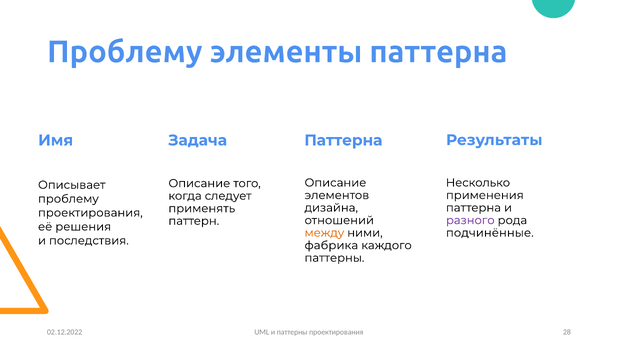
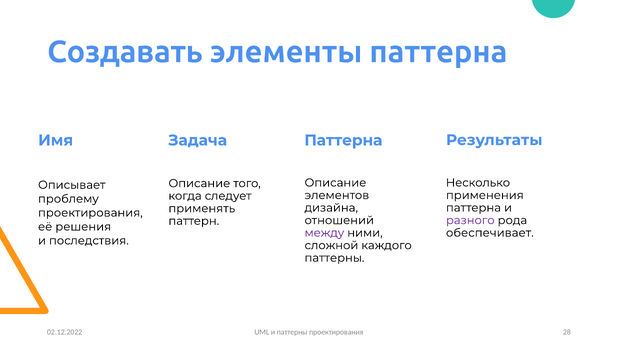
Проблему at (125, 52): Проблему -> Создавать
между colour: orange -> purple
подчинённые: подчинённые -> обеспечивает
фабрика: фабрика -> сложной
